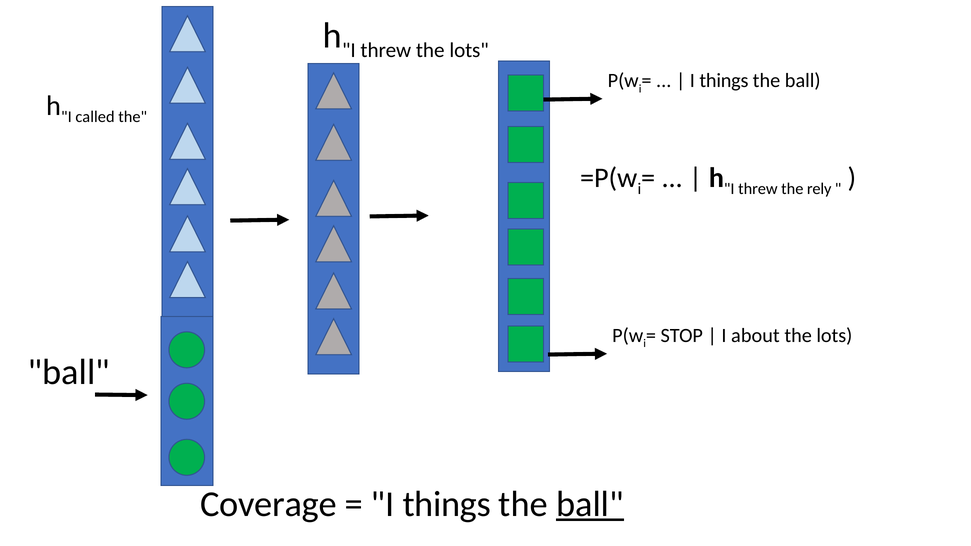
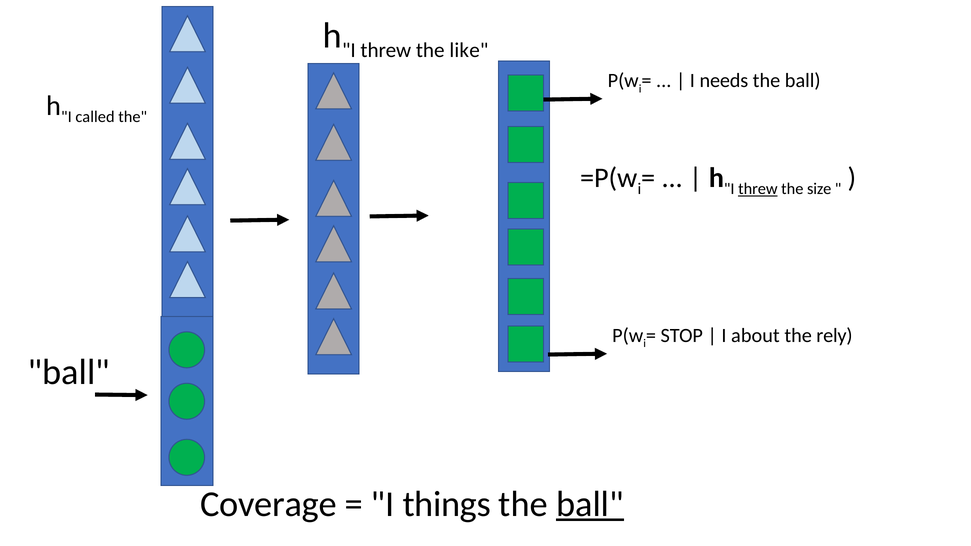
threw the lots: lots -> like
things at (724, 81): things -> needs
threw at (758, 189) underline: none -> present
rely: rely -> size
lots at (834, 336): lots -> rely
